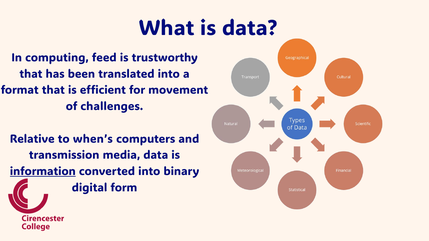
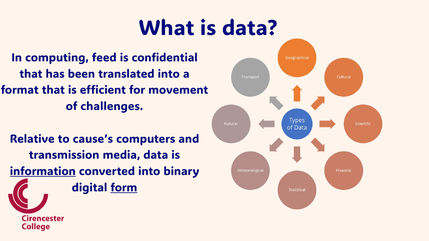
trustworthy: trustworthy -> confidential
when’s: when’s -> cause’s
form underline: none -> present
